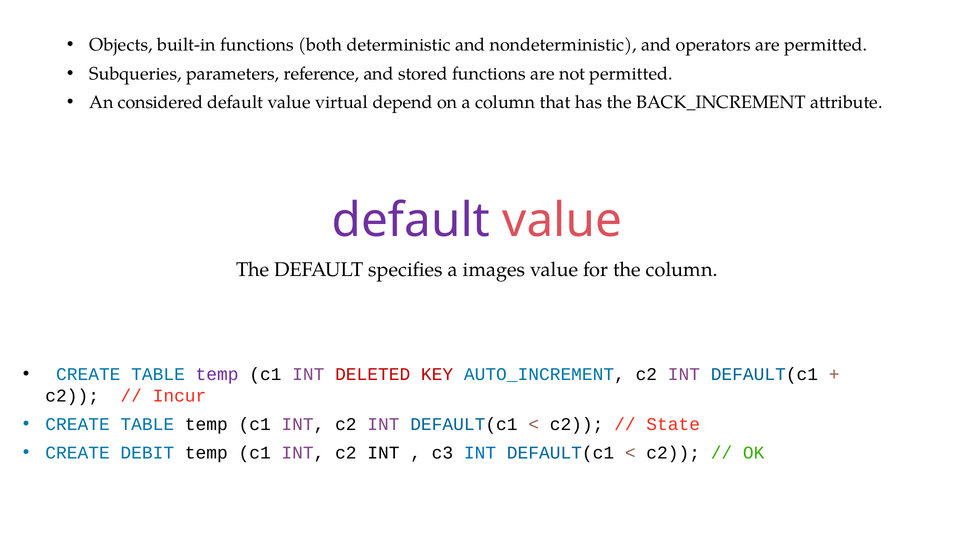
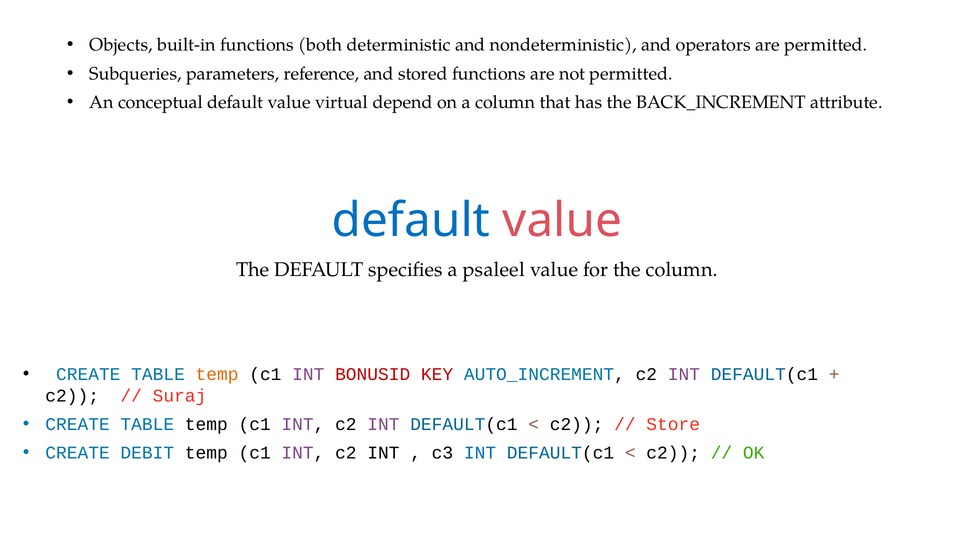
considered: considered -> conceptual
default at (411, 220) colour: purple -> blue
images: images -> psaleel
temp at (217, 374) colour: purple -> orange
DELETED: DELETED -> BONUSID
Incur: Incur -> Suraj
State: State -> Store
